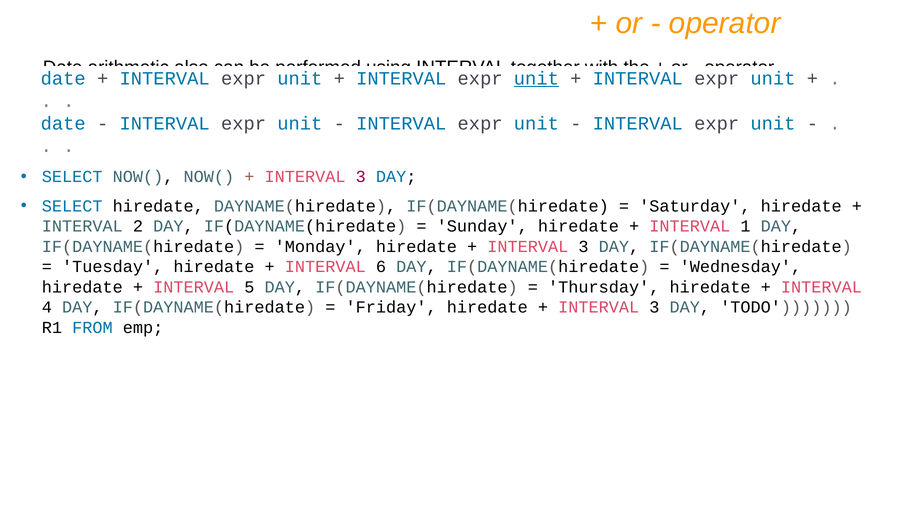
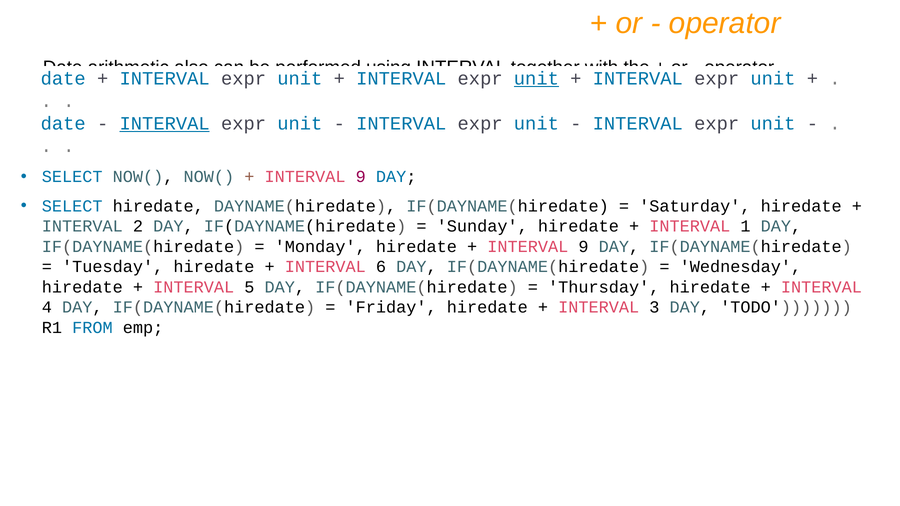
INTERVAL at (165, 124) underline: none -> present
3 at (361, 177): 3 -> 9
3 at (584, 247): 3 -> 9
